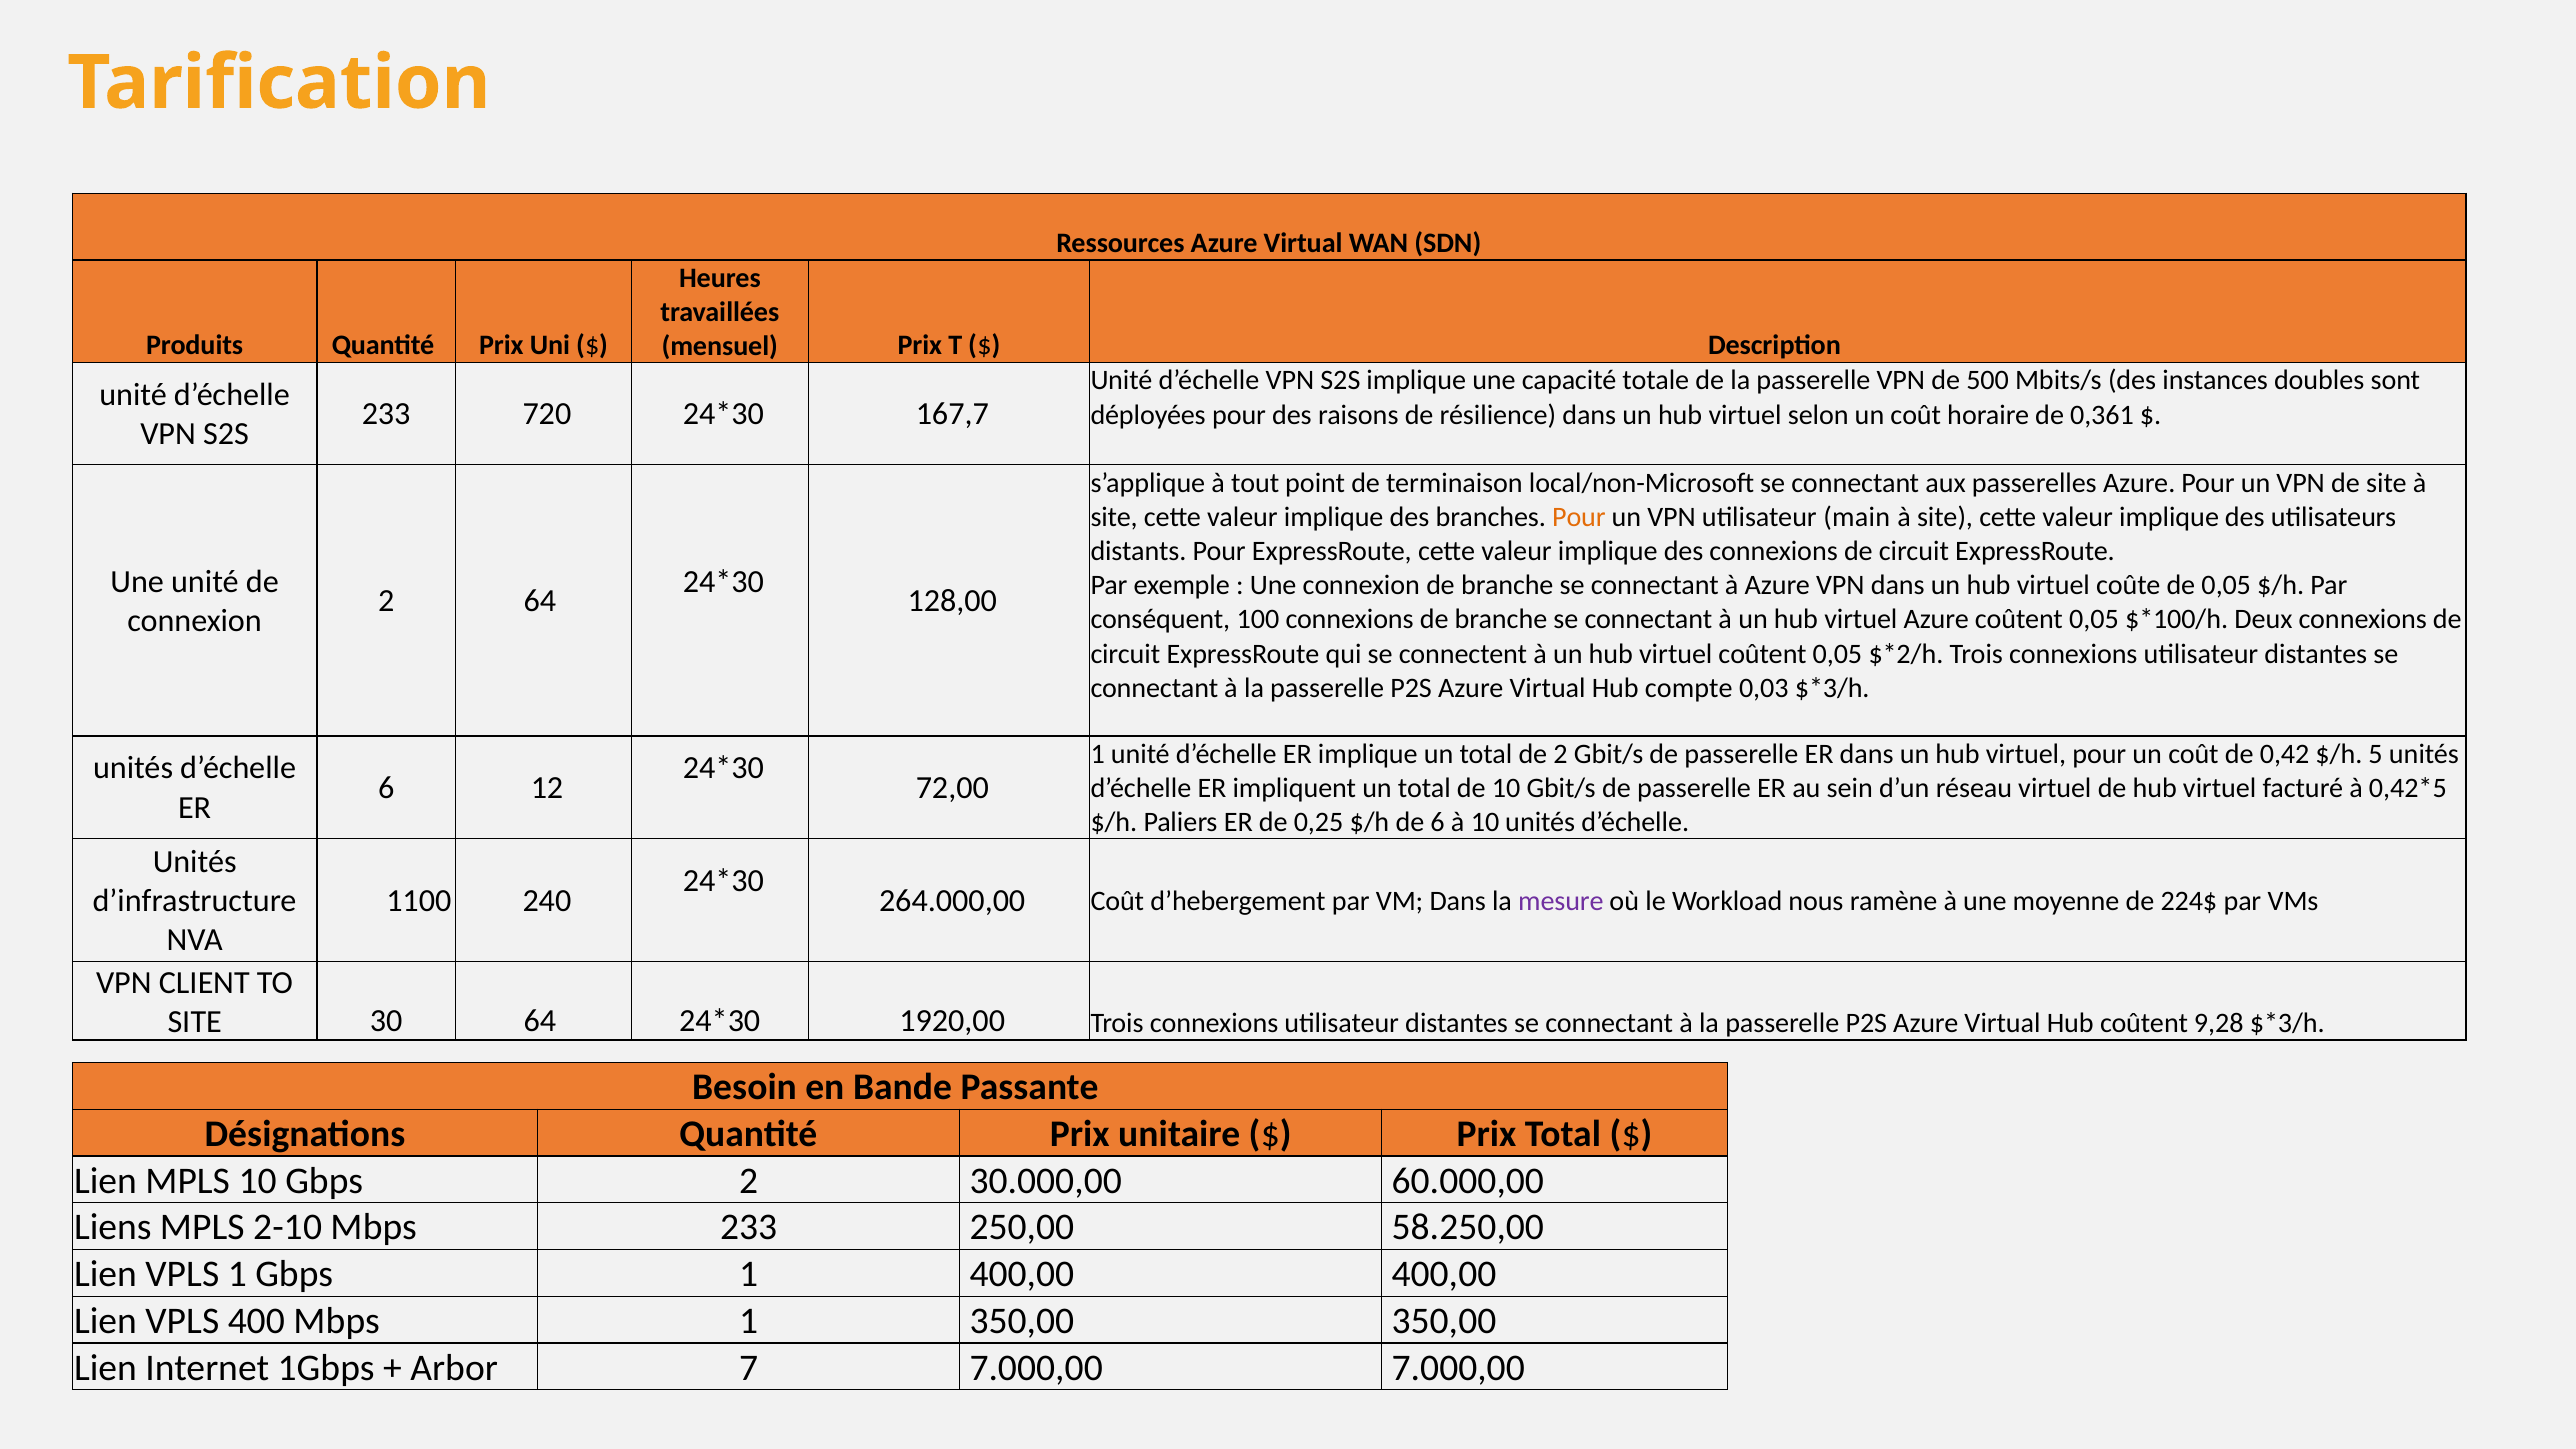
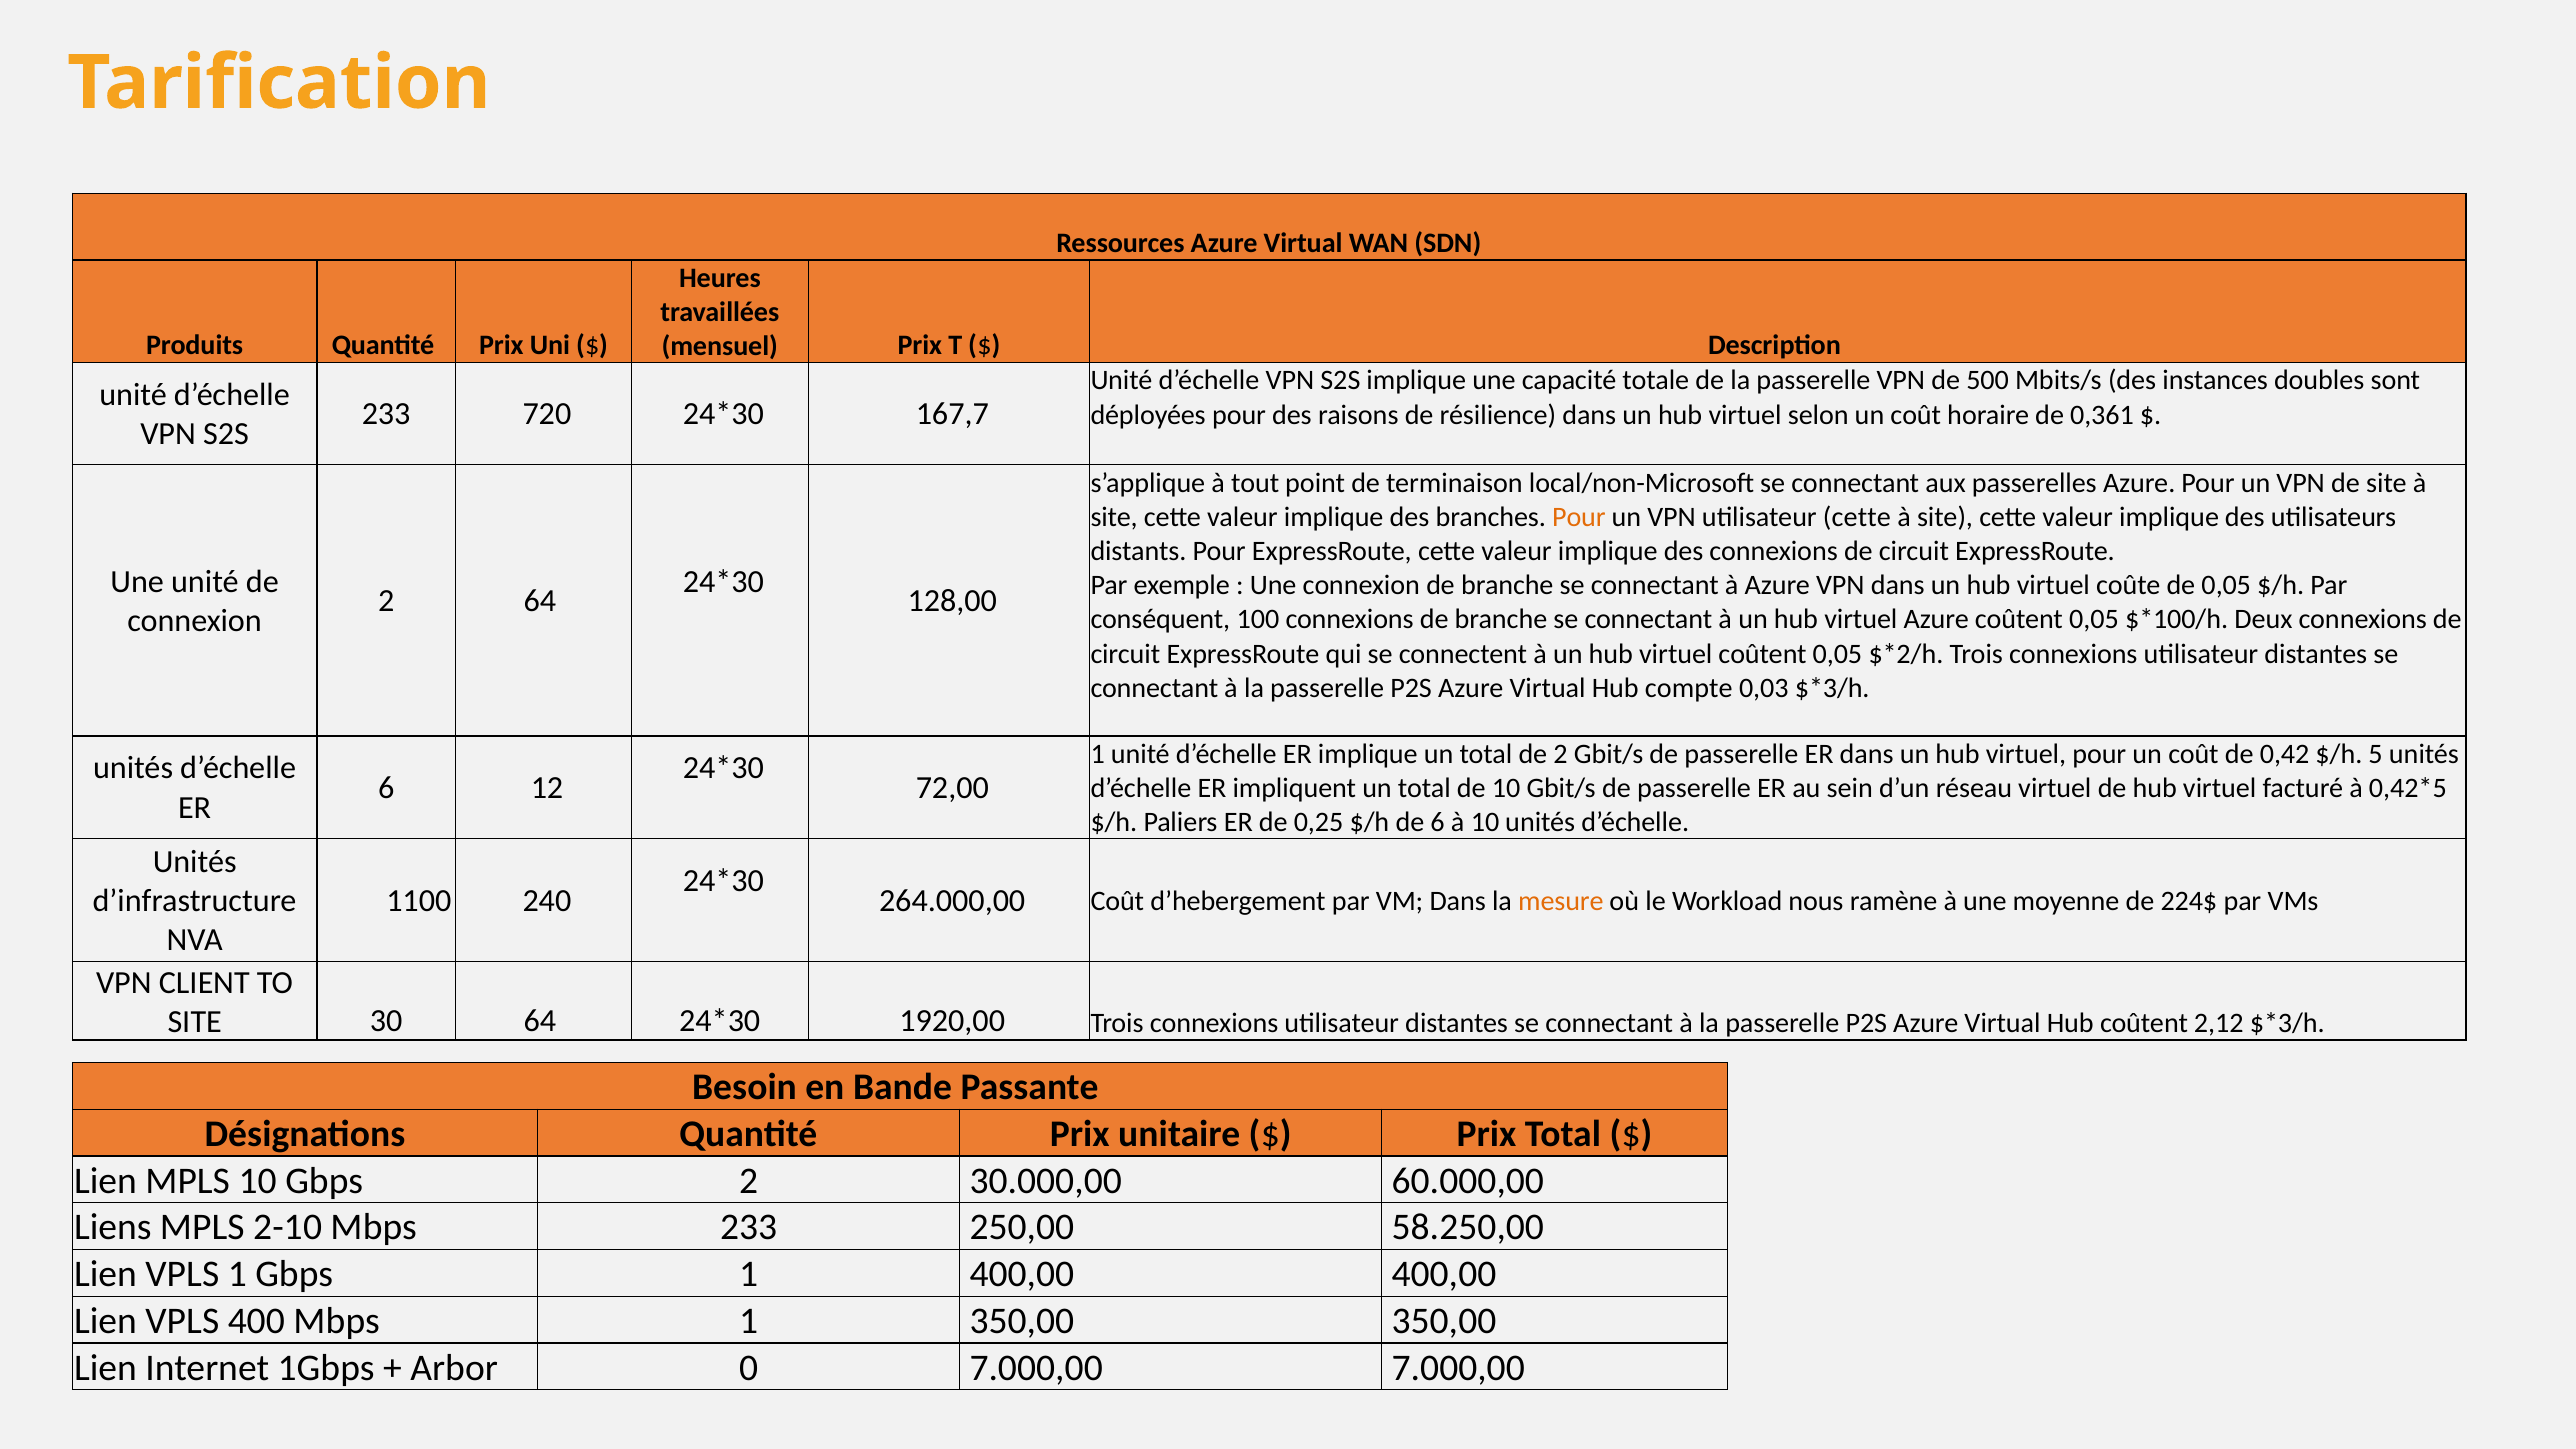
utilisateur main: main -> cette
mesure colour: purple -> orange
9,28: 9,28 -> 2,12
7: 7 -> 0
